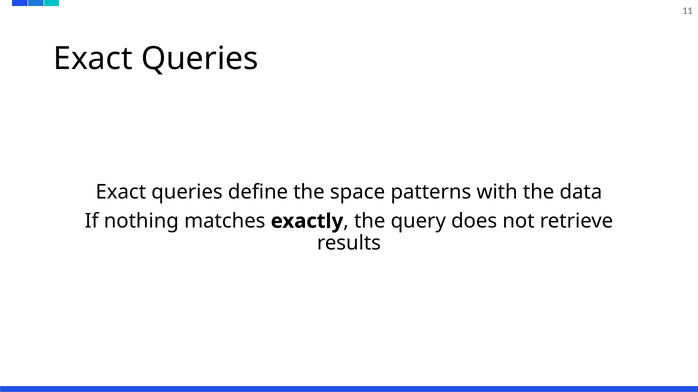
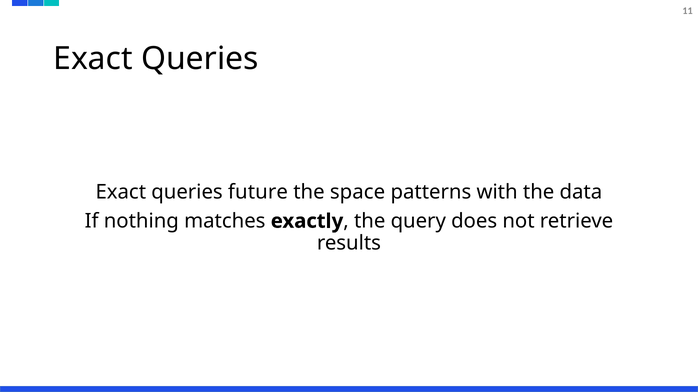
define: define -> future
